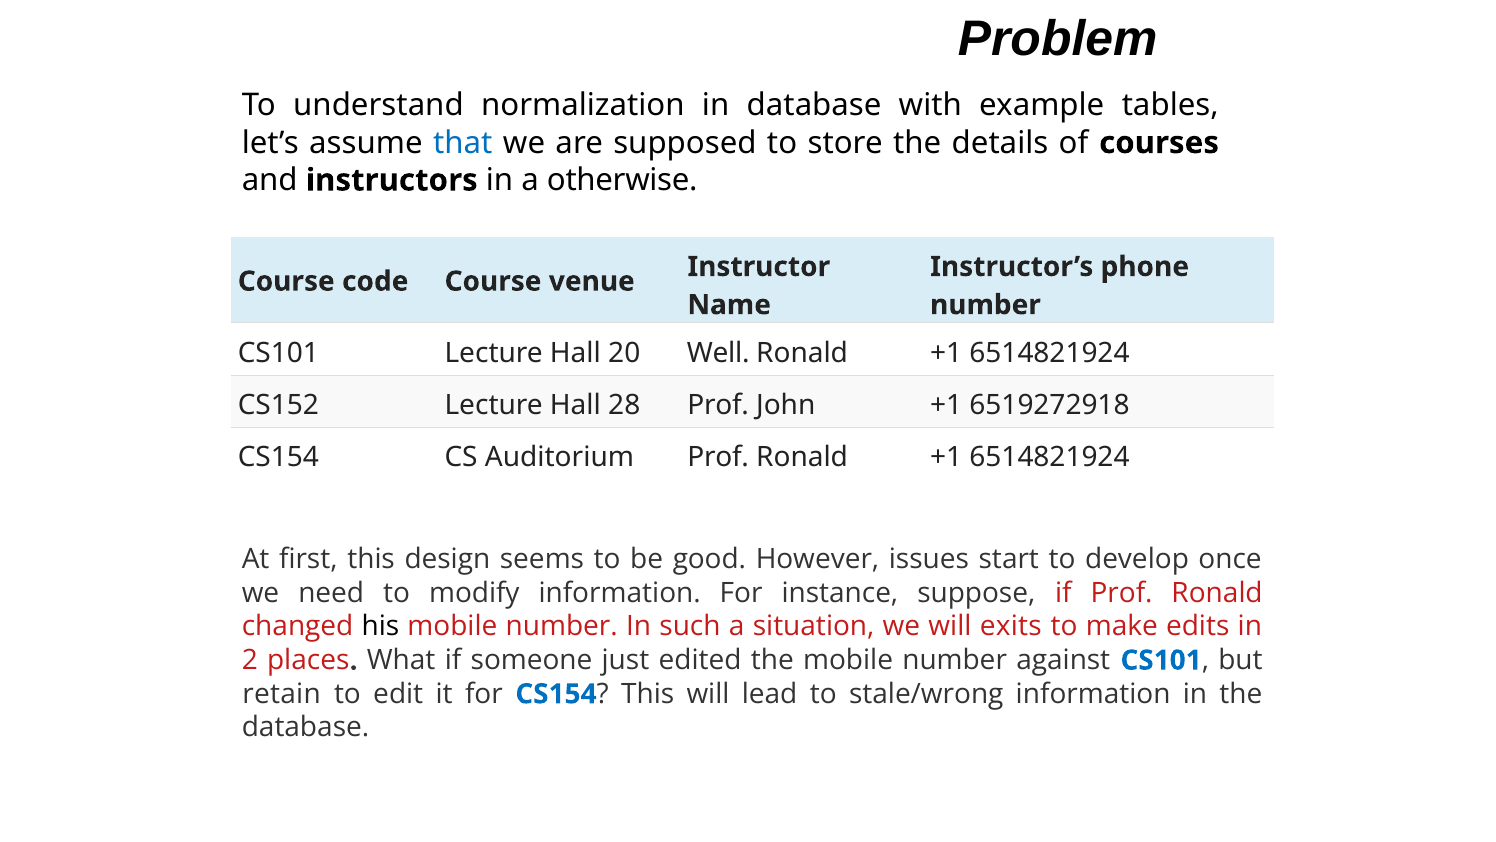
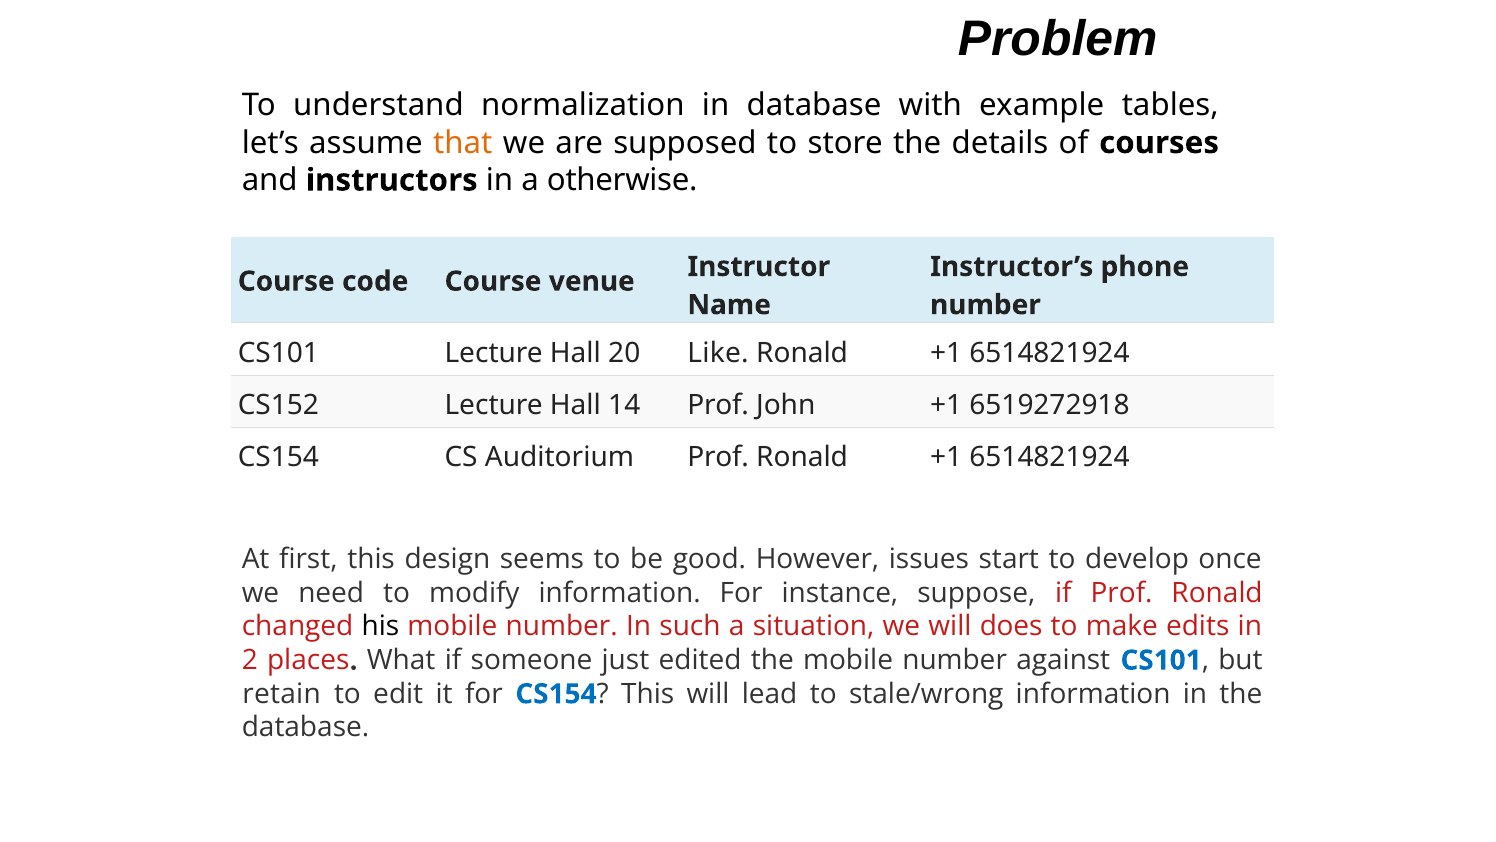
that colour: blue -> orange
Well: Well -> Like
28: 28 -> 14
exits: exits -> does
